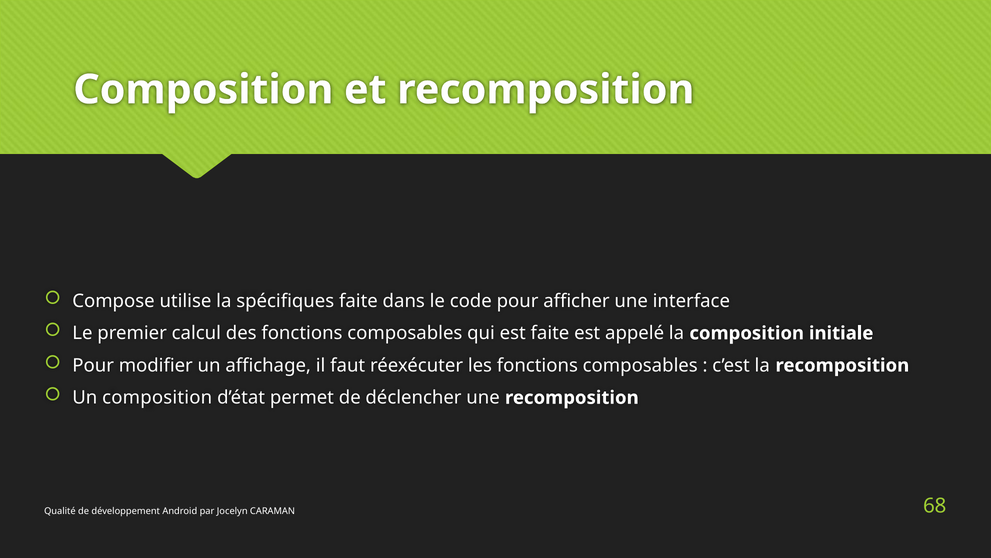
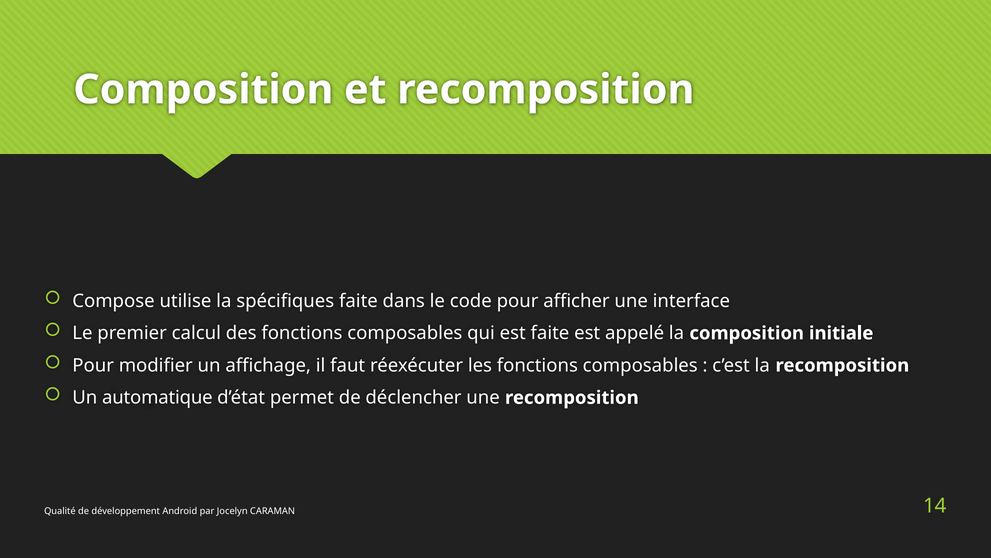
Un composition: composition -> automatique
68: 68 -> 14
